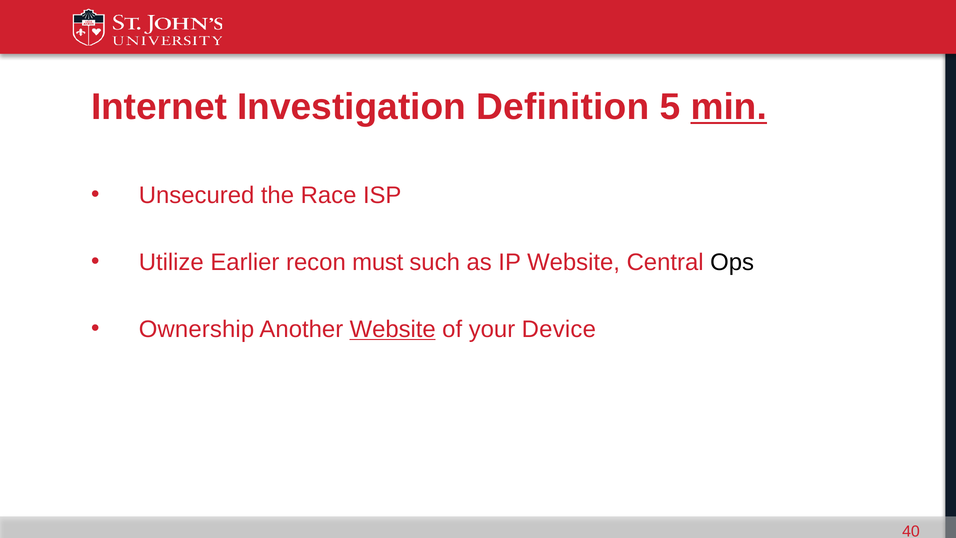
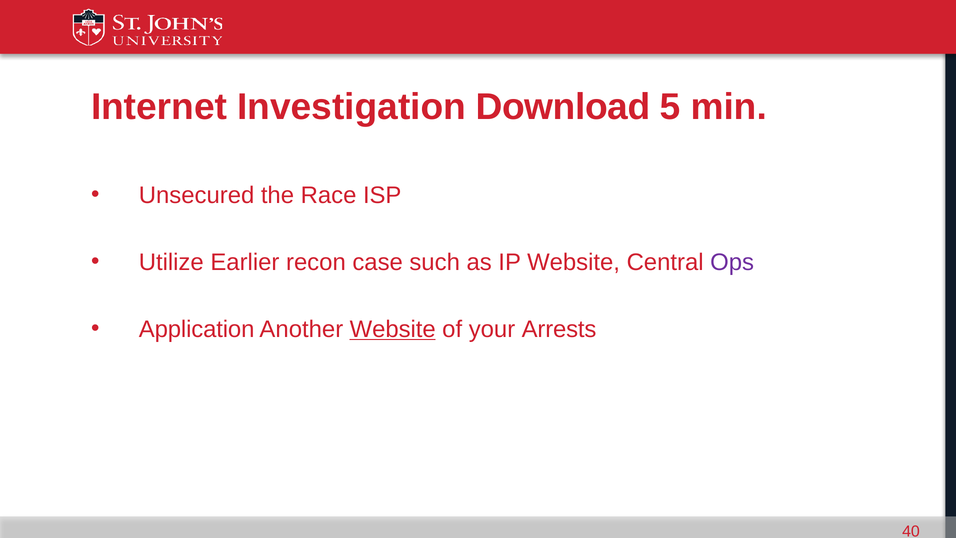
Definition: Definition -> Download
min underline: present -> none
must: must -> case
Ops colour: black -> purple
Ownership: Ownership -> Application
Device: Device -> Arrests
